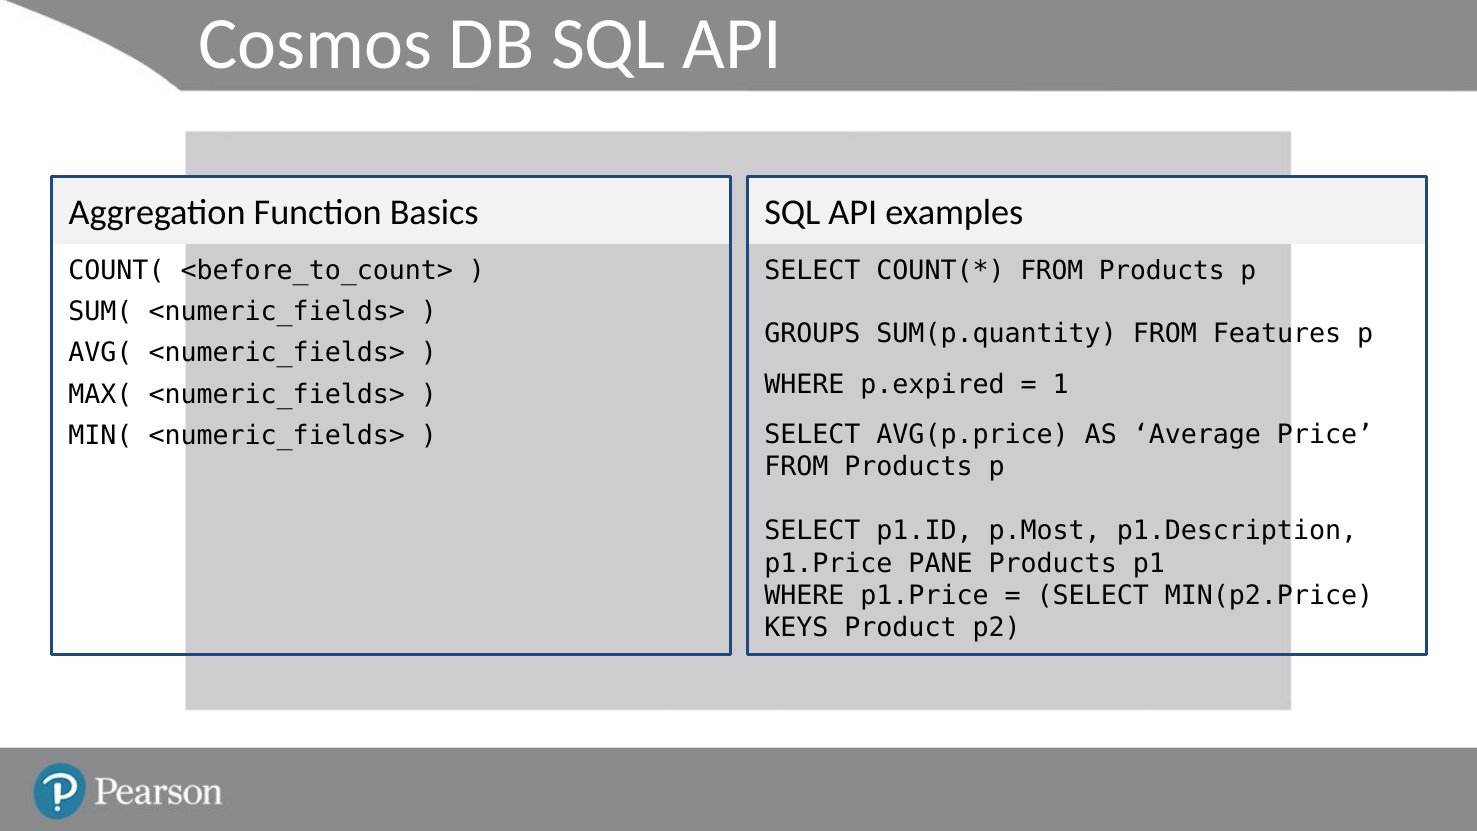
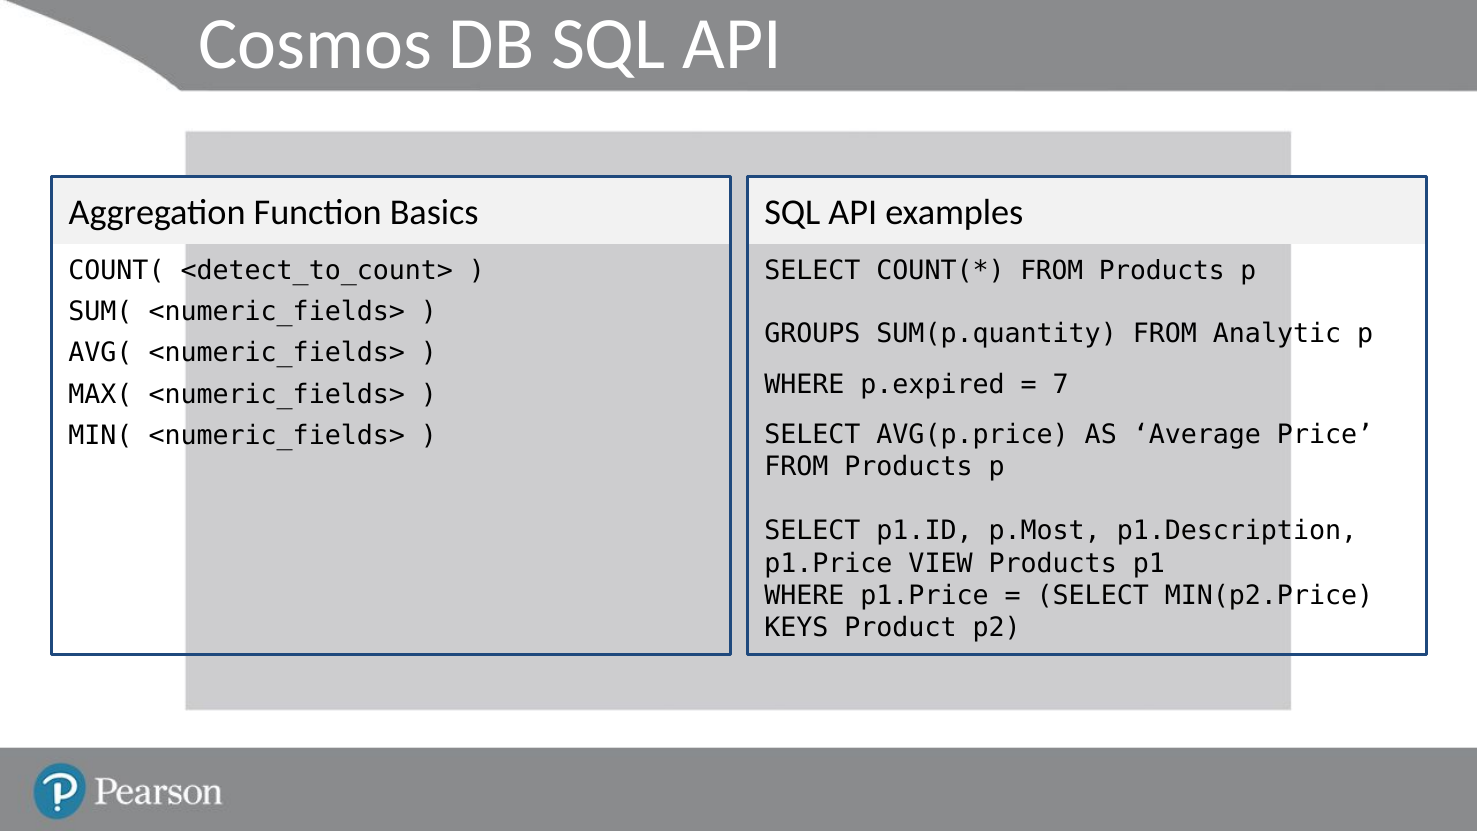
<before_to_count>: <before_to_count> -> <detect_to_count>
Features: Features -> Analytic
1: 1 -> 7
PANE: PANE -> VIEW
